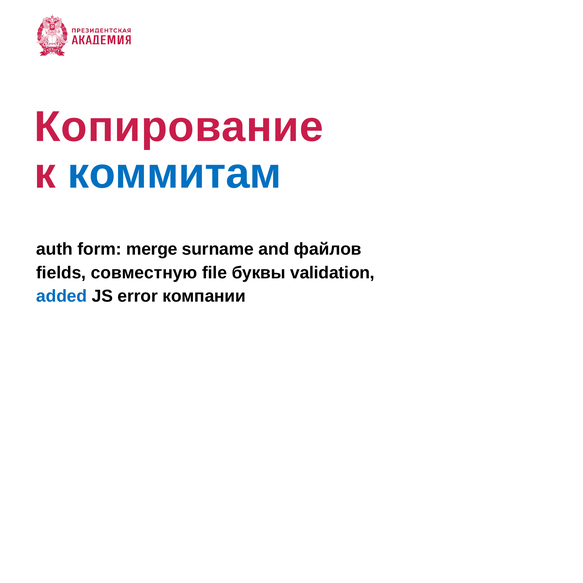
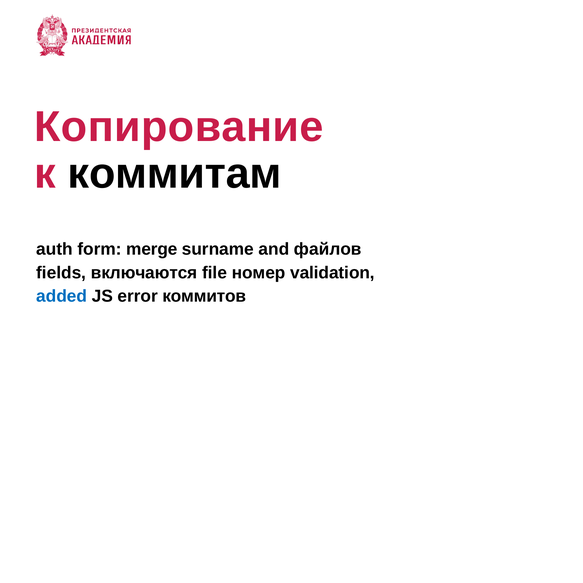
коммитам colour: blue -> black
совместную: совместную -> включаются
буквы: буквы -> номер
компании: компании -> коммитов
